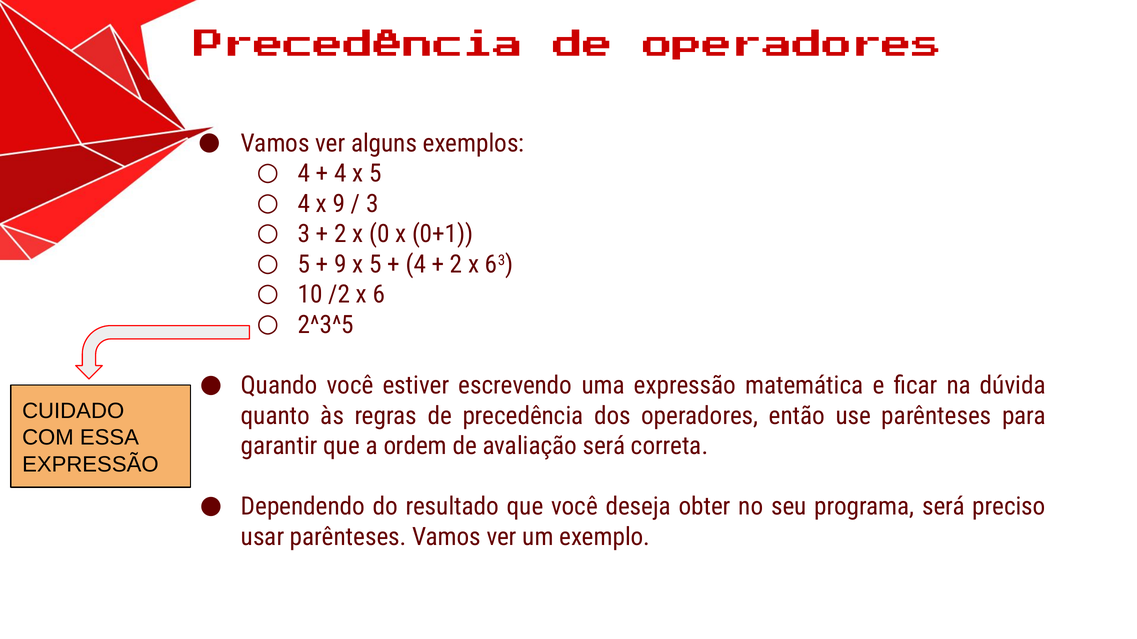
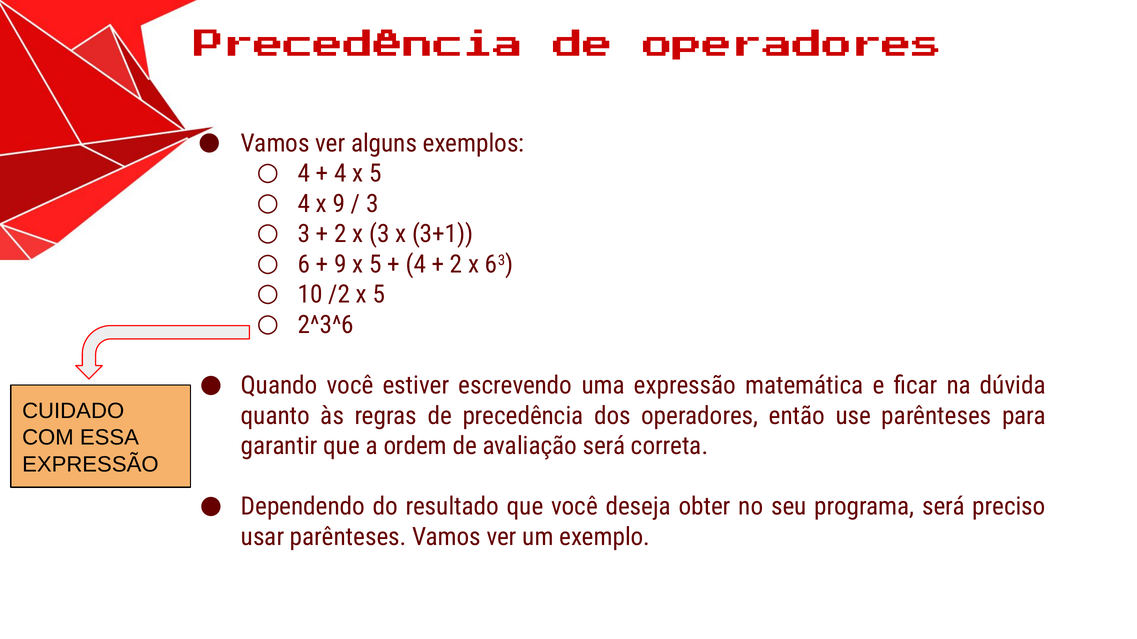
x 0: 0 -> 3
0+1: 0+1 -> 3+1
5 at (304, 265): 5 -> 6
/2 x 6: 6 -> 5
2^3^5: 2^3^5 -> 2^3^6
